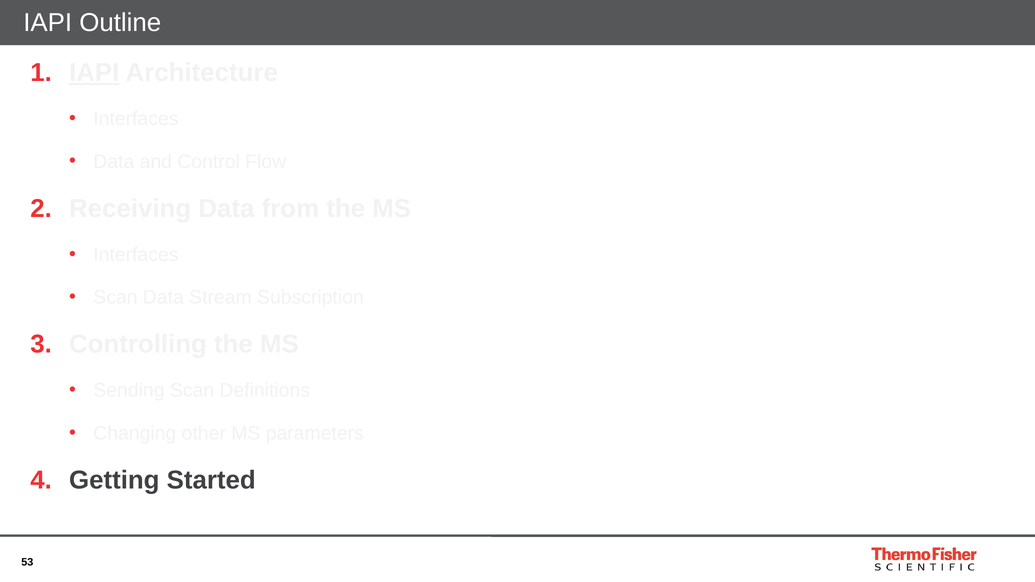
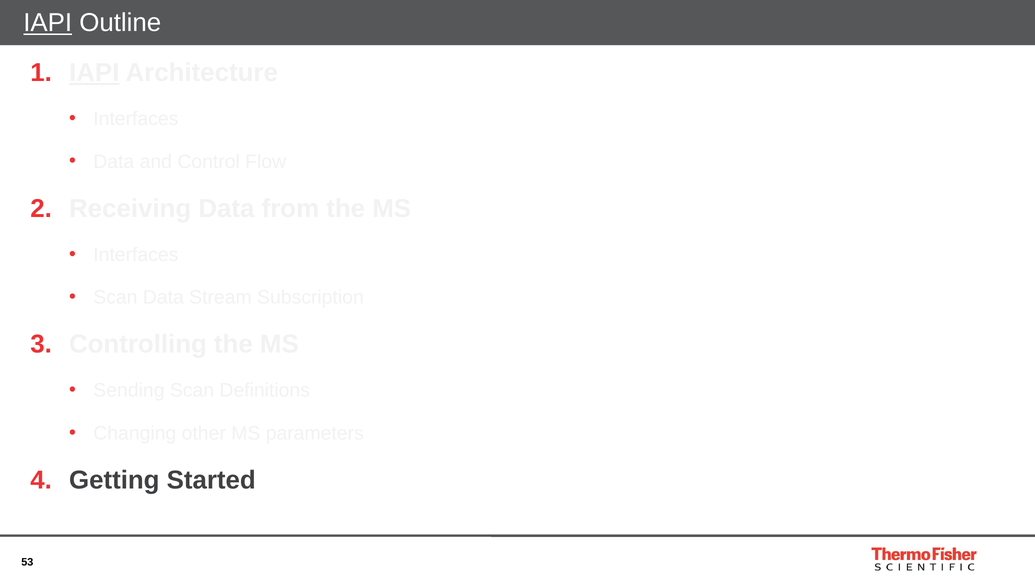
IAPI at (48, 23) underline: none -> present
